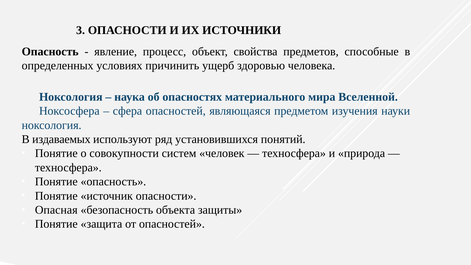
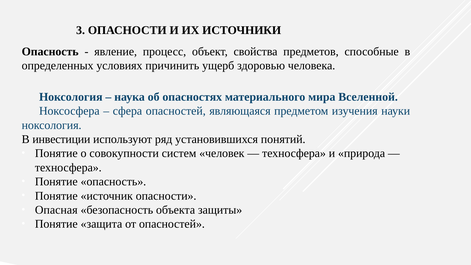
издаваемых: издаваемых -> инвестиции
